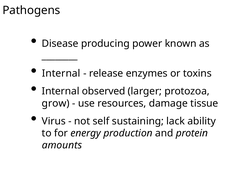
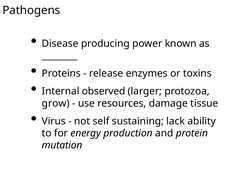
Internal at (61, 74): Internal -> Proteins
amounts: amounts -> mutation
